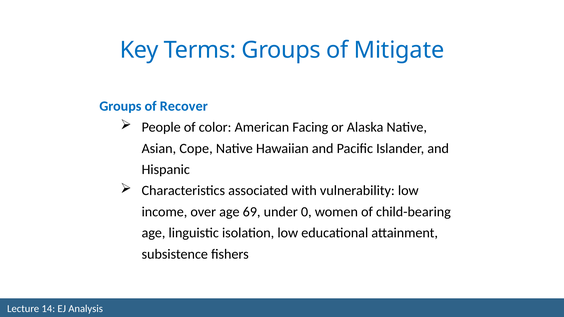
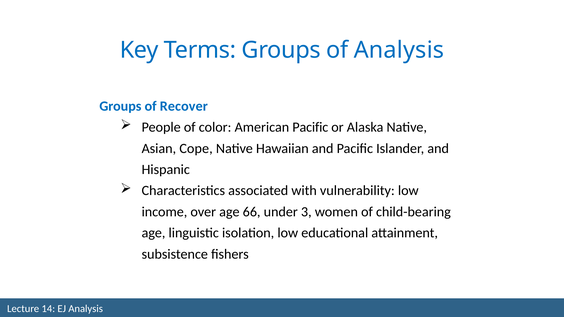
of Mitigate: Mitigate -> Analysis
American Facing: Facing -> Pacific
69: 69 -> 66
0: 0 -> 3
